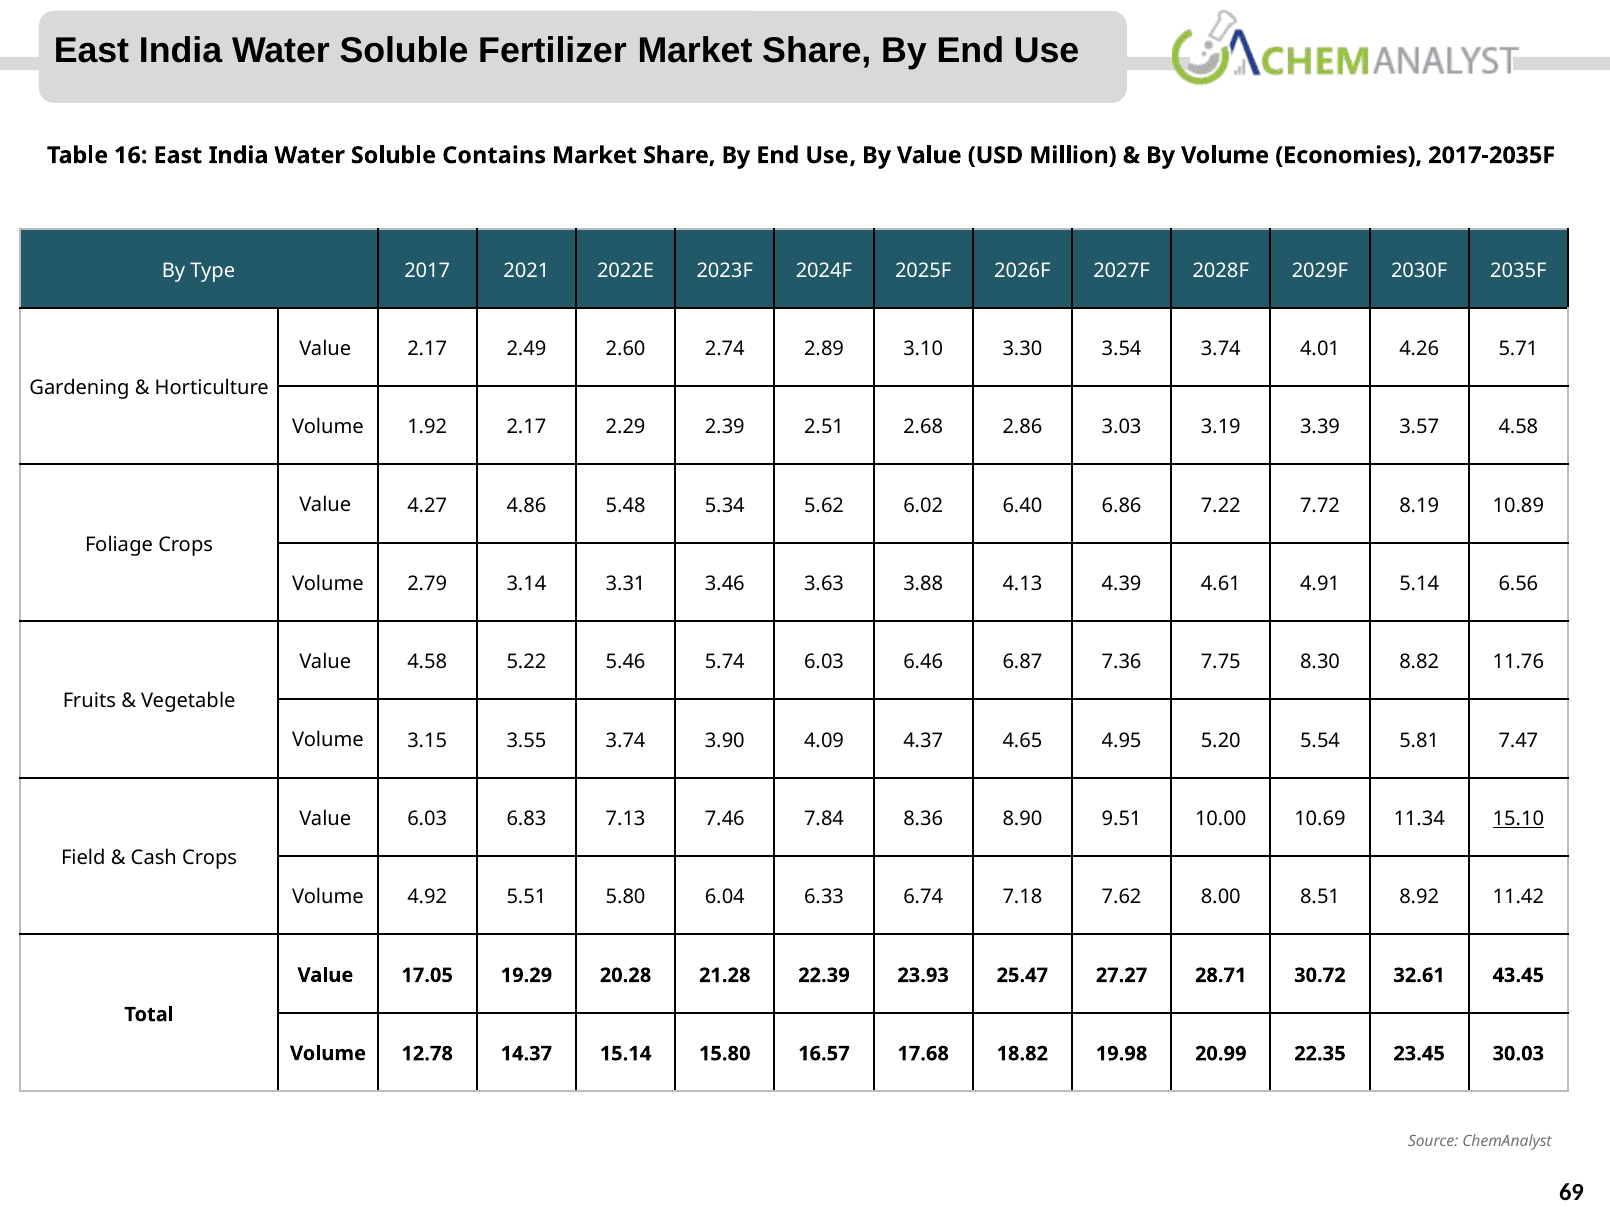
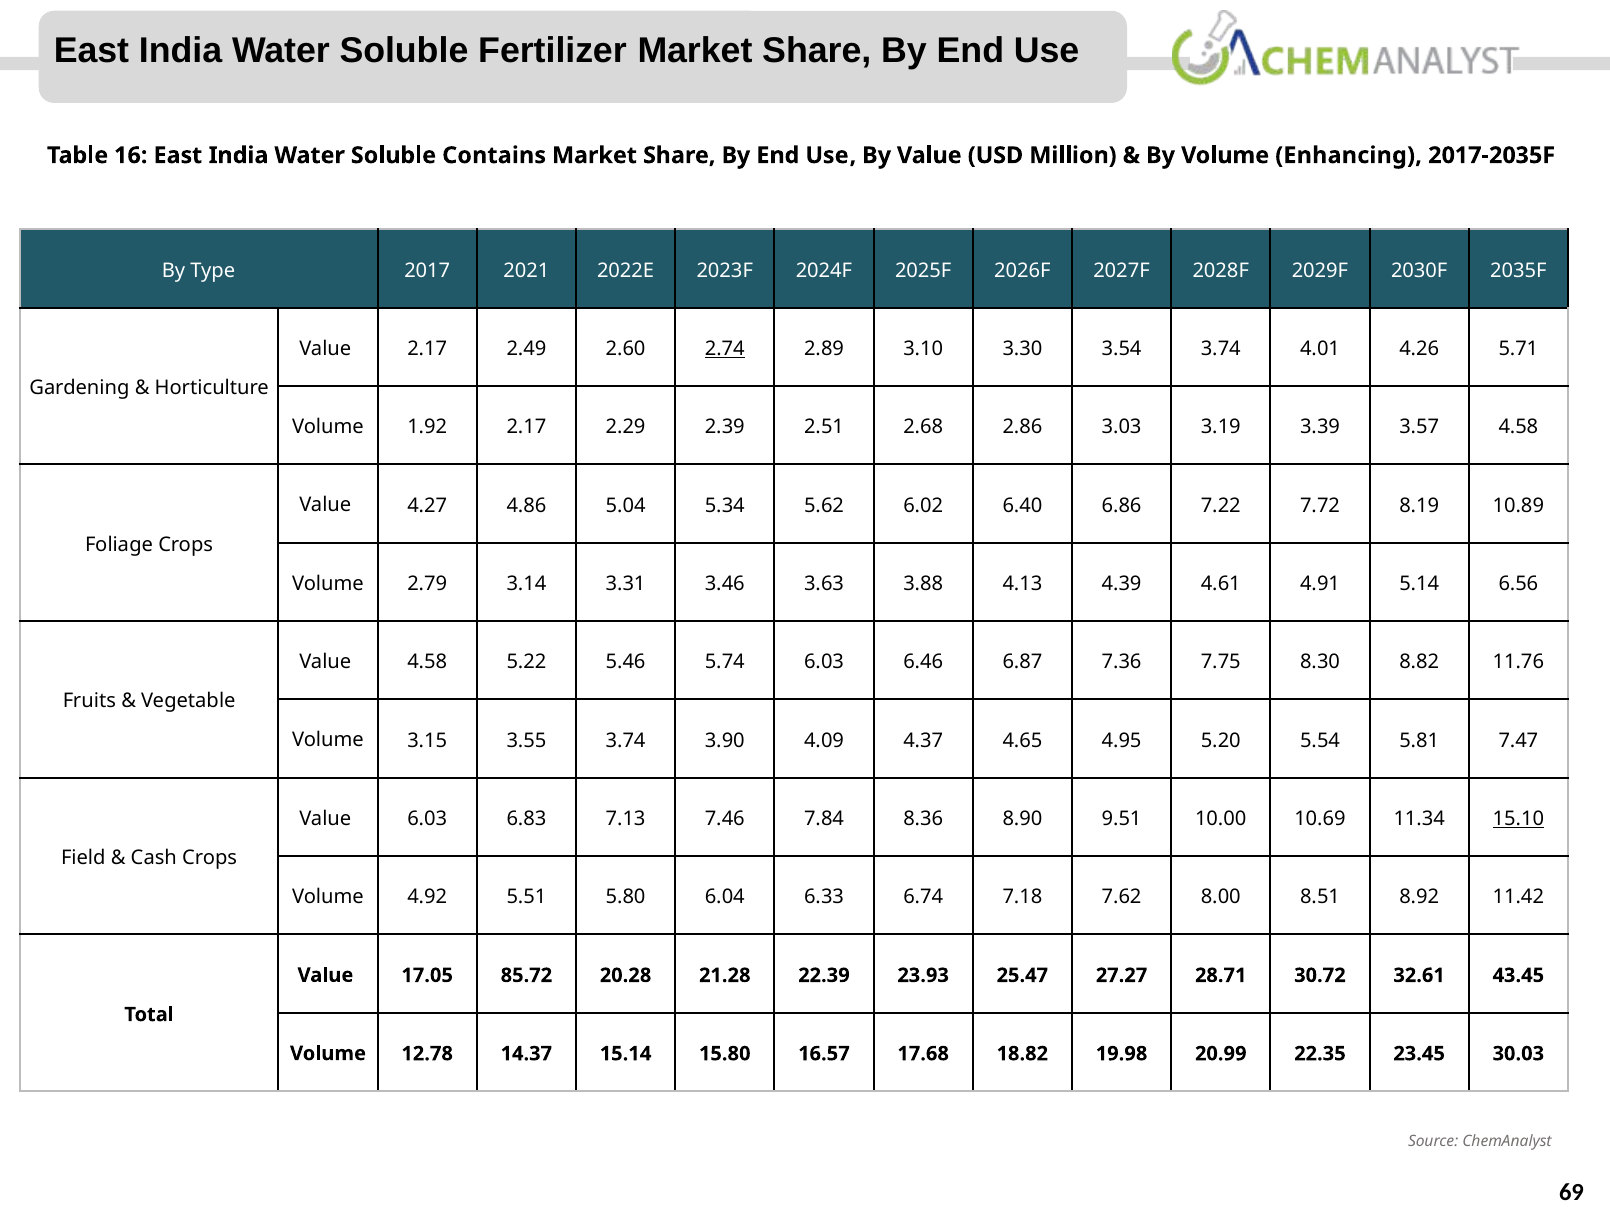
Economies: Economies -> Enhancing
2.74 underline: none -> present
5.48: 5.48 -> 5.04
19.29: 19.29 -> 85.72
